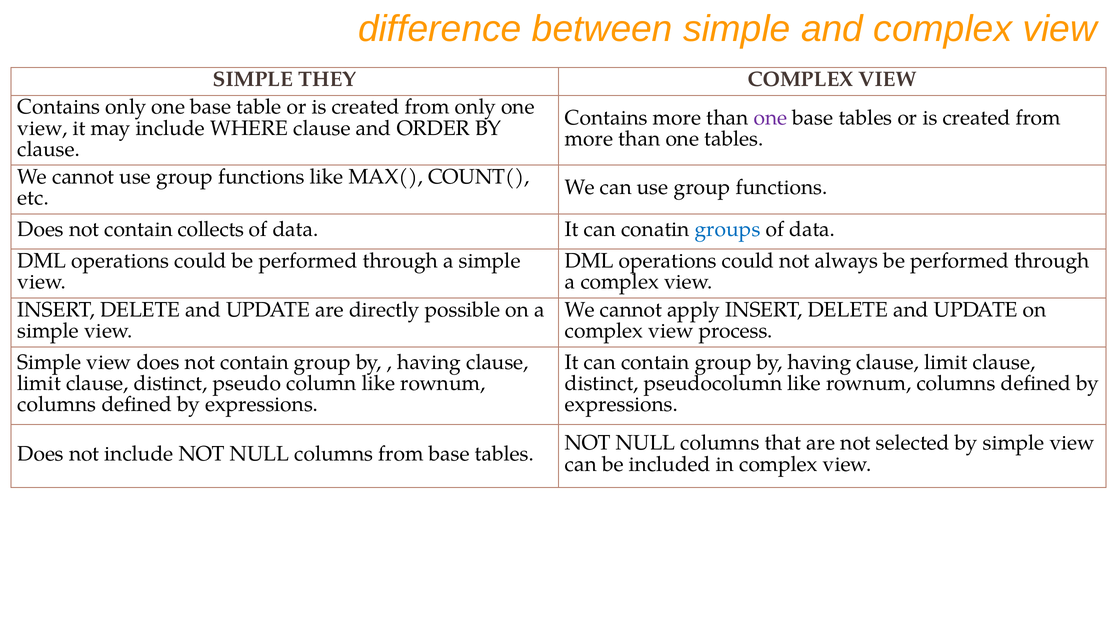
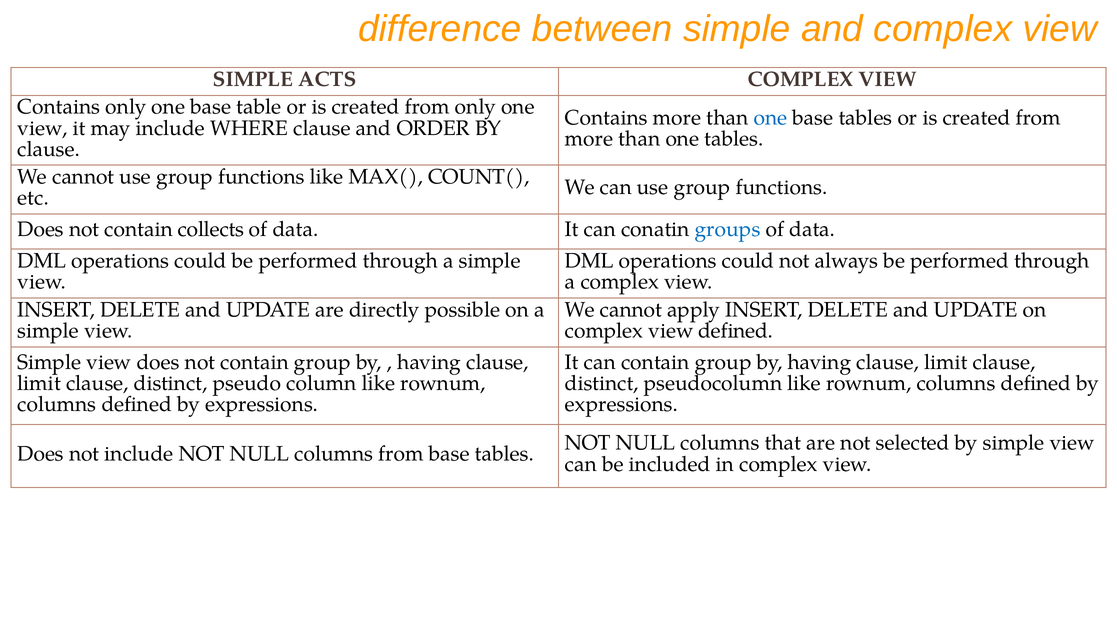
THEY: THEY -> ACTS
one at (770, 118) colour: purple -> blue
view process: process -> defined
